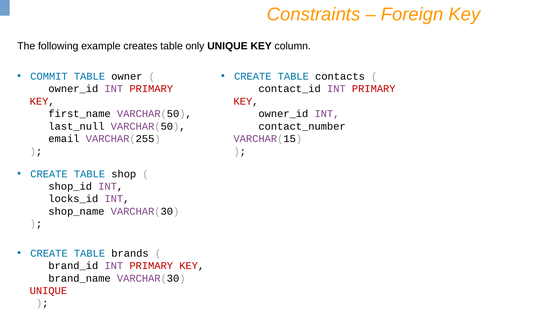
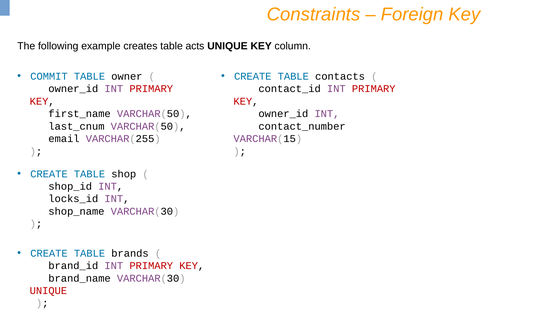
only: only -> acts
last_null: last_null -> last_cnum
